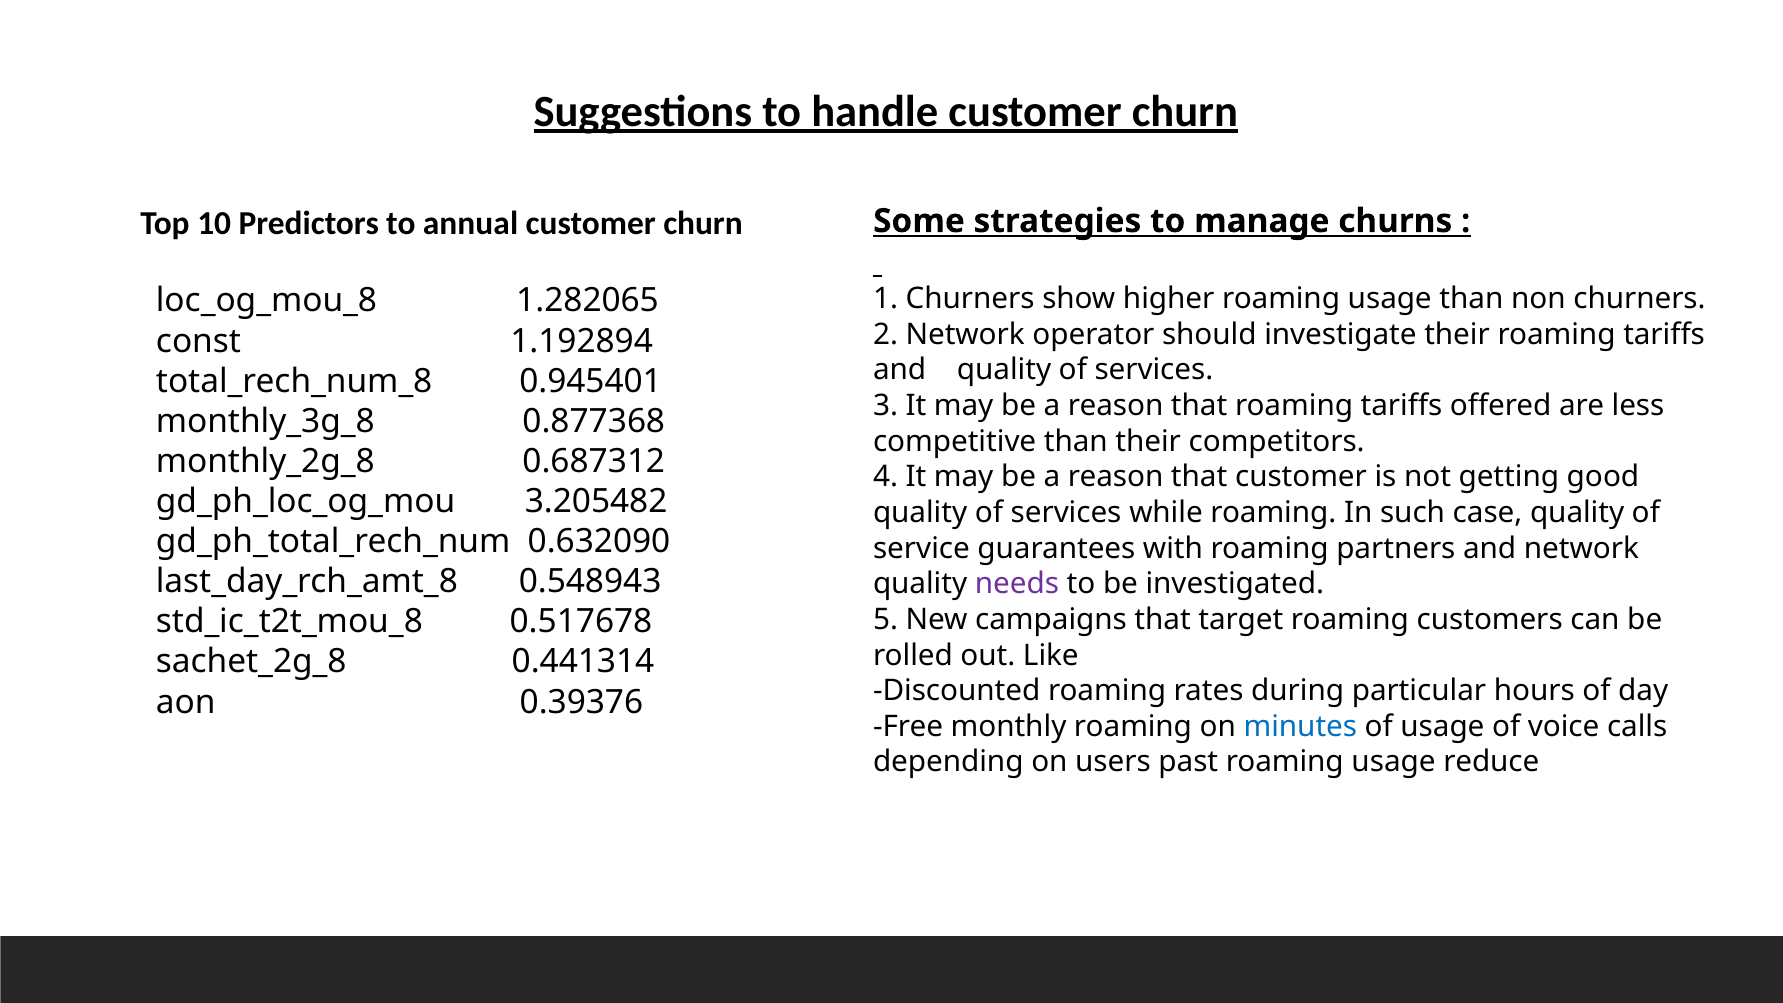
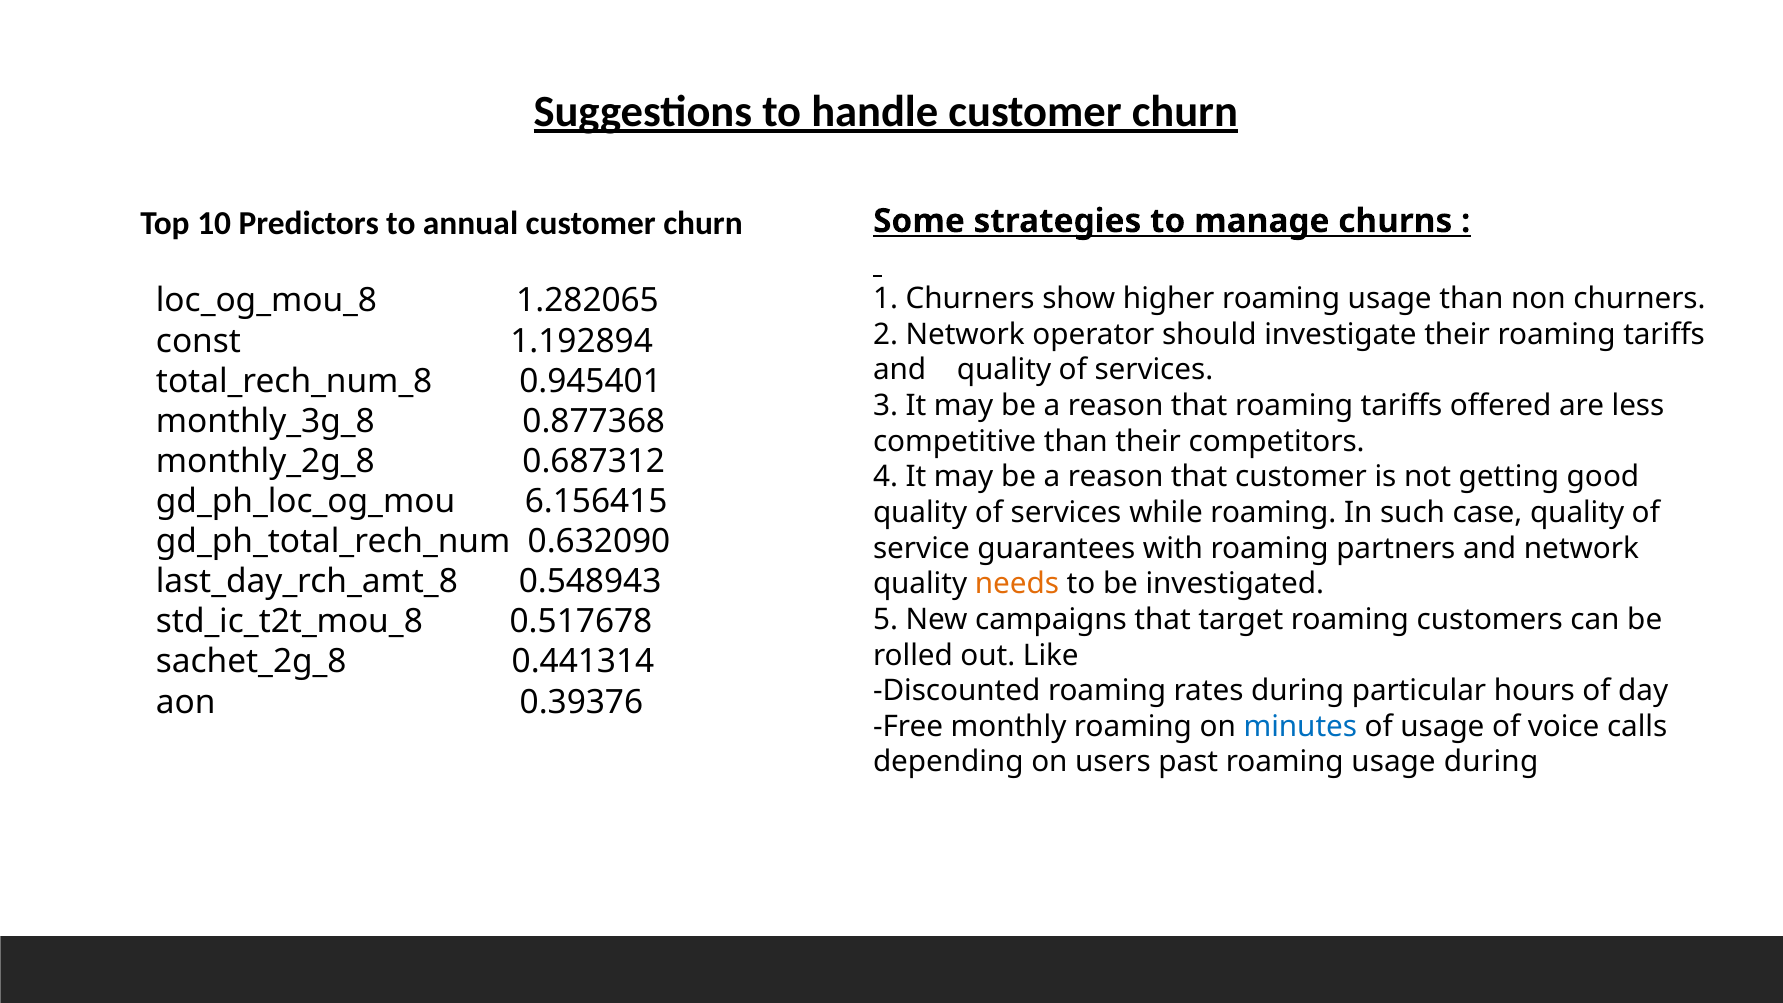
3.205482: 3.205482 -> 6.156415
needs colour: purple -> orange
usage reduce: reduce -> during
